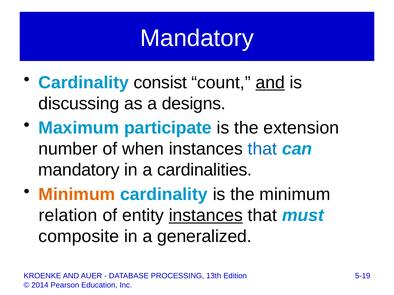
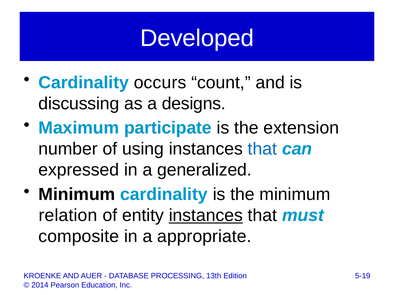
Mandatory at (197, 38): Mandatory -> Developed
consist: consist -> occurs
and at (270, 83) underline: present -> none
when: when -> using
mandatory at (79, 170): mandatory -> expressed
cardinalities: cardinalities -> generalized
Minimum at (77, 195) colour: orange -> black
generalized: generalized -> appropriate
